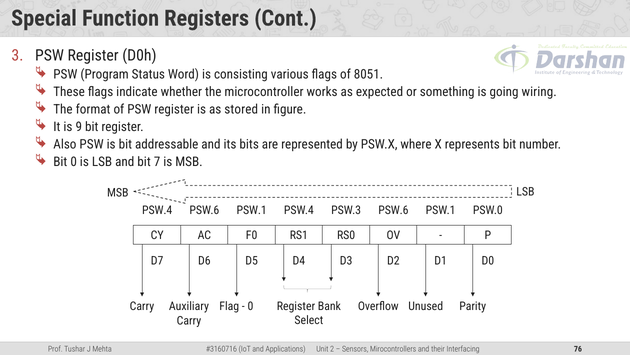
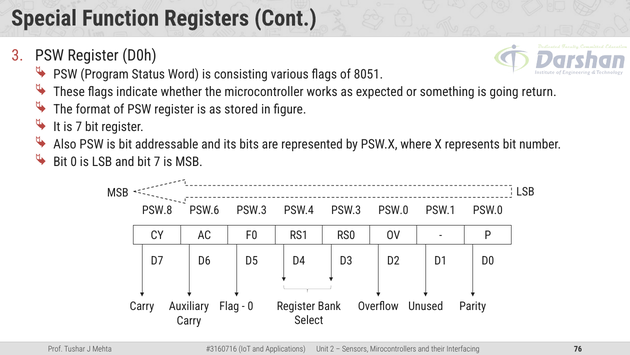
wiring: wiring -> return
is 9: 9 -> 7
PSW.4 at (157, 210): PSW.4 -> PSW.8
PSW.1 at (252, 210): PSW.1 -> PSW.3
PSW.3 PSW.6: PSW.6 -> PSW.0
